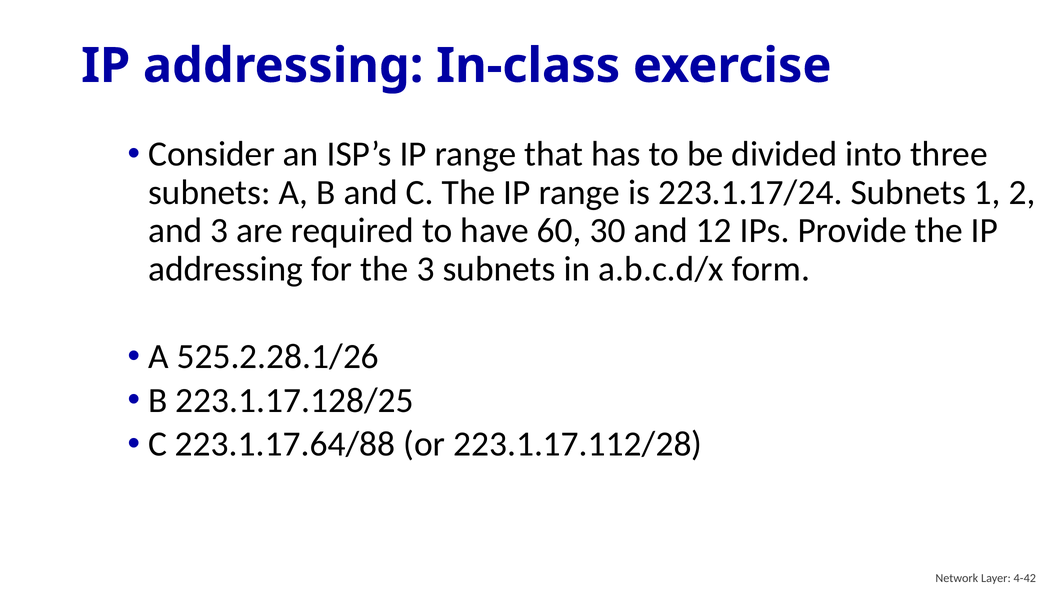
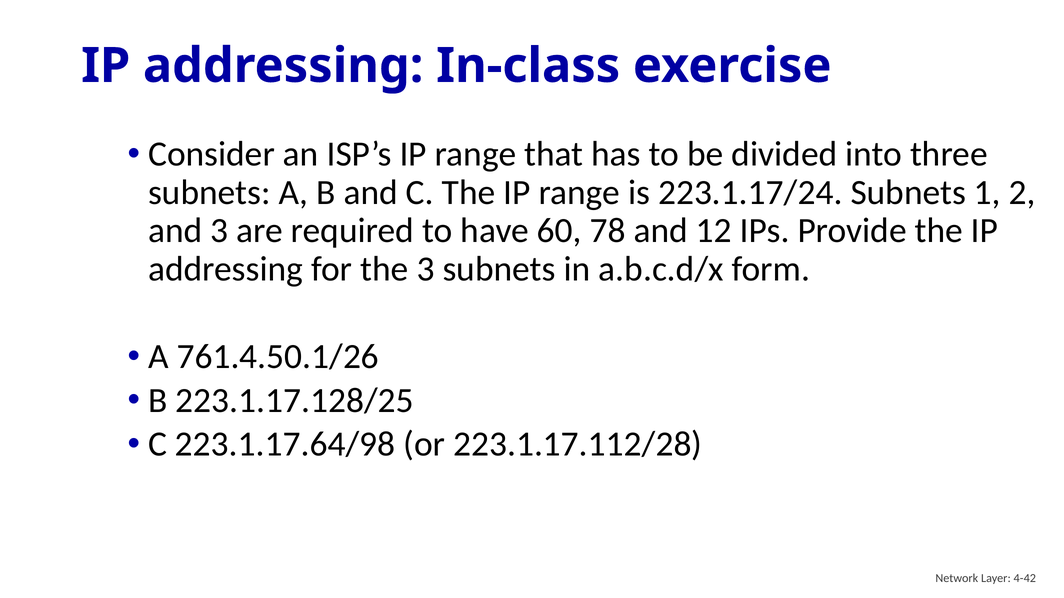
30: 30 -> 78
525.2.28.1/26: 525.2.28.1/26 -> 761.4.50.1/26
223.1.17.64/88: 223.1.17.64/88 -> 223.1.17.64/98
